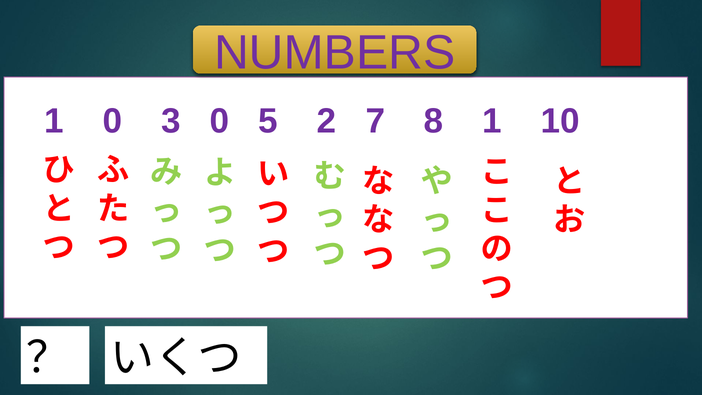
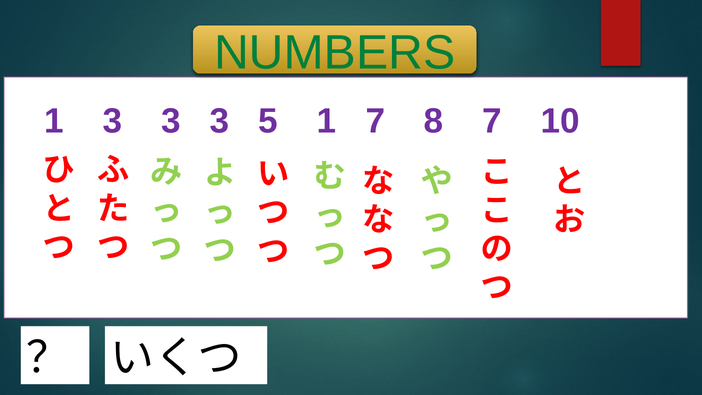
NUMBERS colour: purple -> green
1 0: 0 -> 3
0 at (220, 121): 0 -> 3
5 2: 2 -> 1
8 1: 1 -> 7
